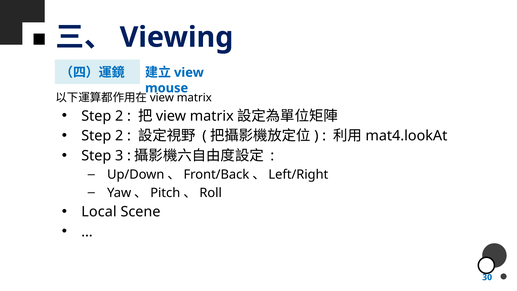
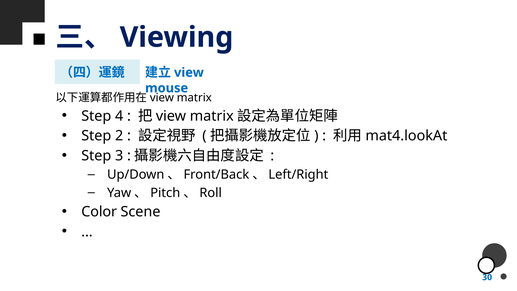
2 at (119, 116): 2 -> 4
Local: Local -> Color
